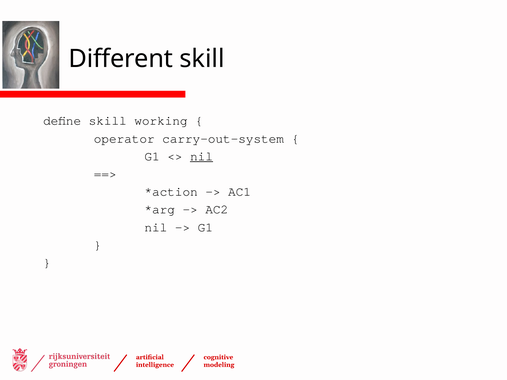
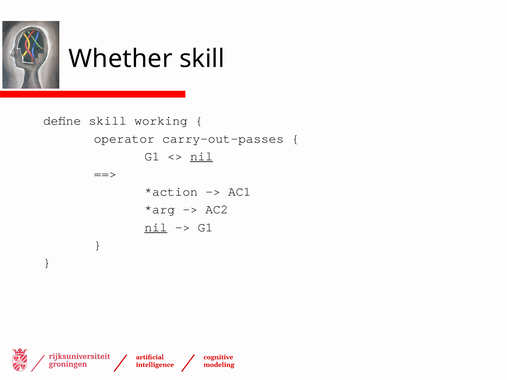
Different: Different -> Whether
carry-out-system: carry-out-system -> carry-out-passes
nil at (156, 227) underline: none -> present
